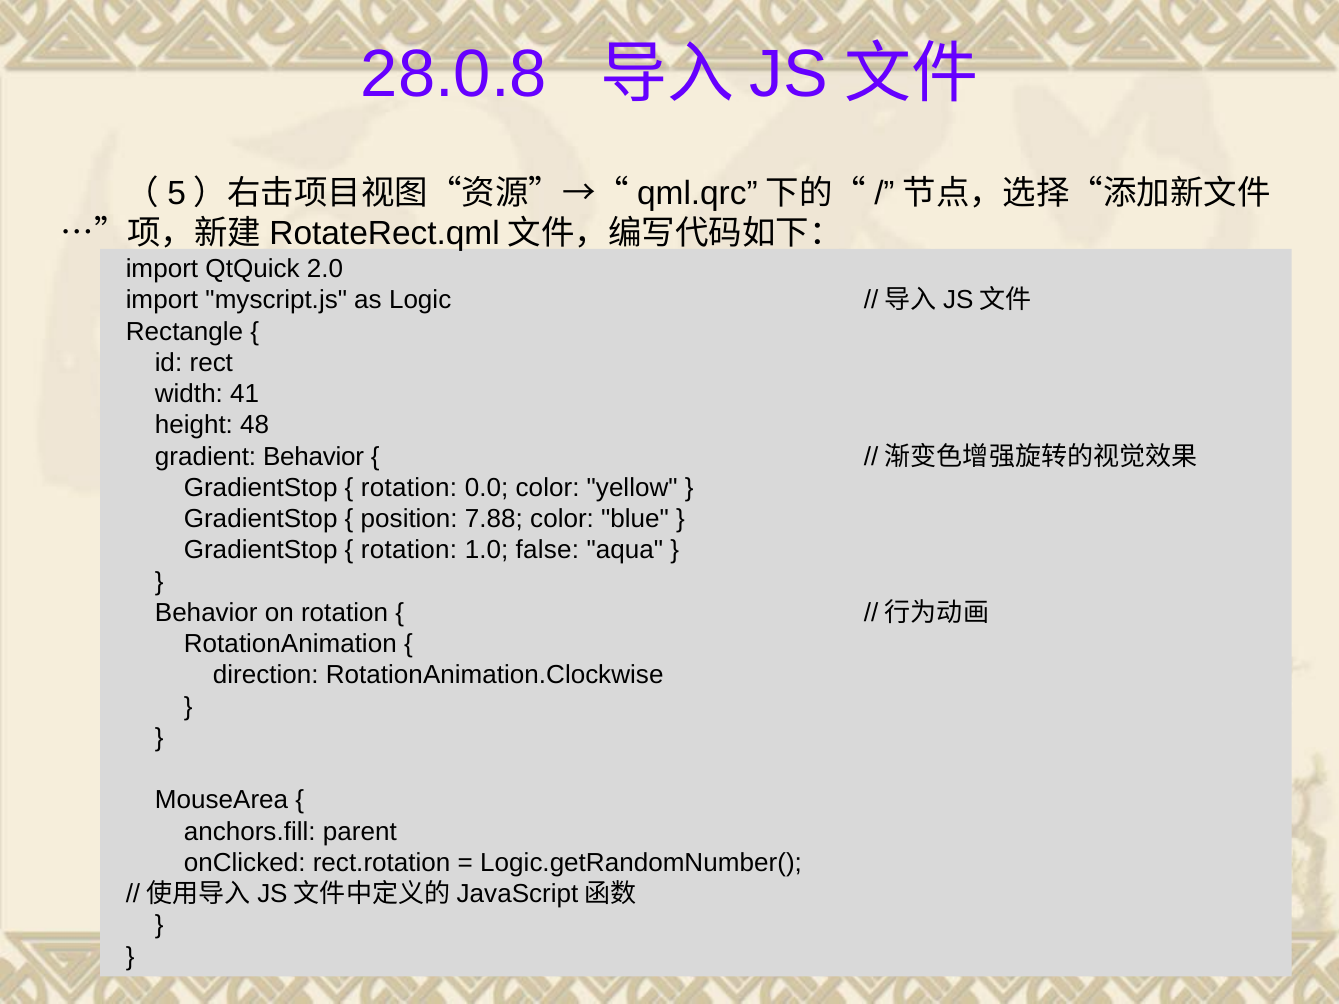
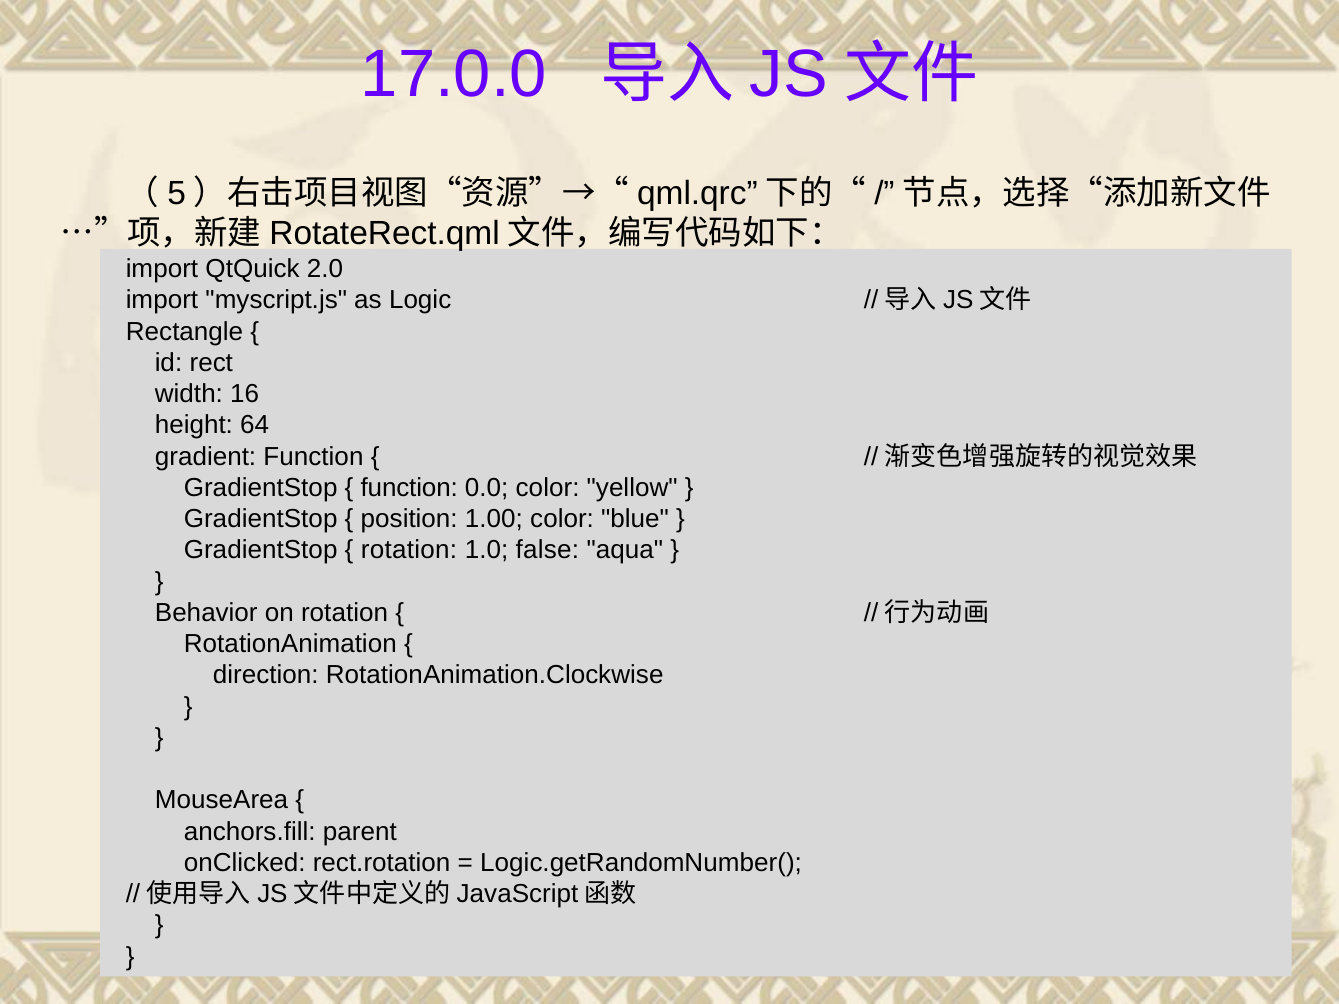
28.0.8: 28.0.8 -> 17.0.0
41: 41 -> 16
48: 48 -> 64
gradient Behavior: Behavior -> Function
rotation at (409, 488): rotation -> function
7.88: 7.88 -> 1.00
